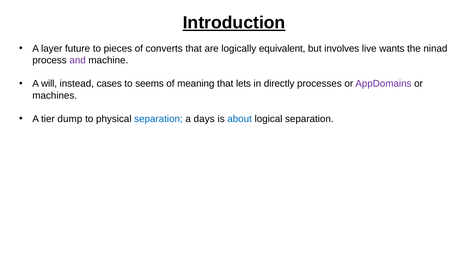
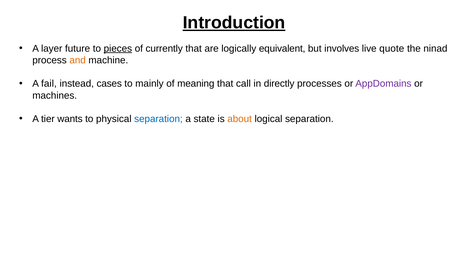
pieces underline: none -> present
converts: converts -> currently
wants: wants -> quote
and colour: purple -> orange
will: will -> fail
seems: seems -> mainly
lets: lets -> call
dump: dump -> wants
days: days -> state
about colour: blue -> orange
